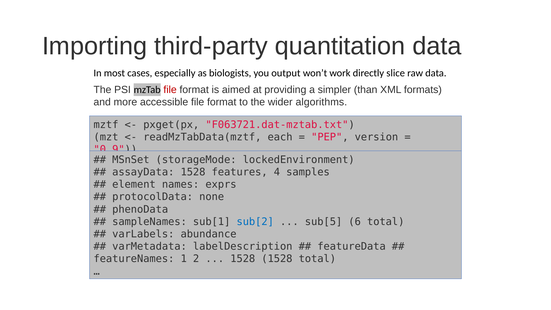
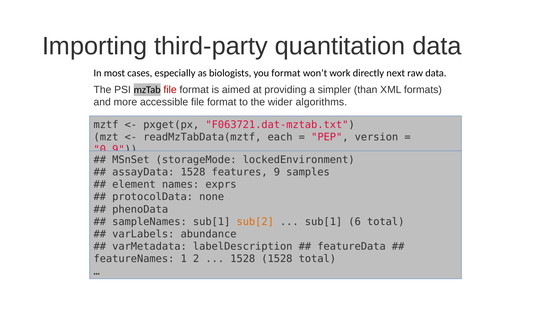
you output: output -> format
slice: slice -> next
4: 4 -> 9
sub[2 colour: blue -> orange
sub[5 at (324, 222): sub[5 -> sub[1
